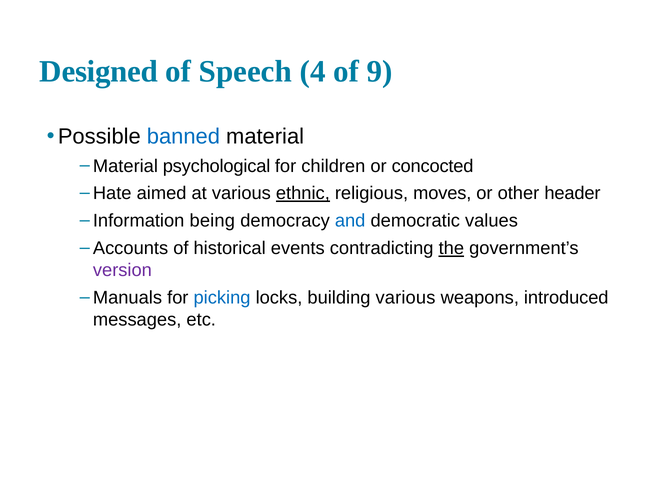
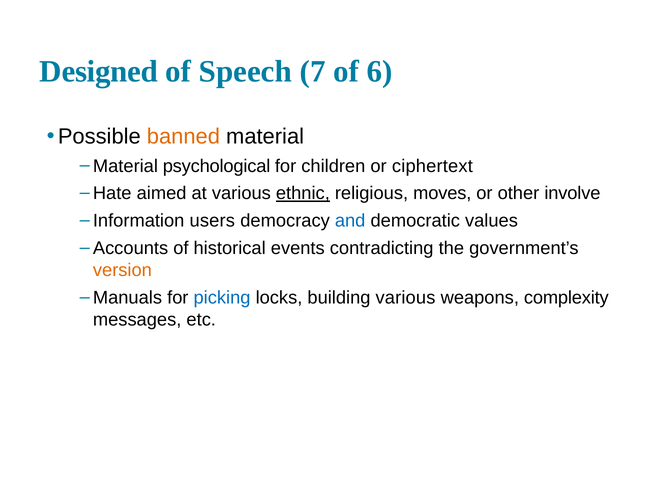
4: 4 -> 7
9: 9 -> 6
banned colour: blue -> orange
concocted: concocted -> ciphertext
header: header -> involve
being: being -> users
the underline: present -> none
version colour: purple -> orange
introduced: introduced -> complexity
